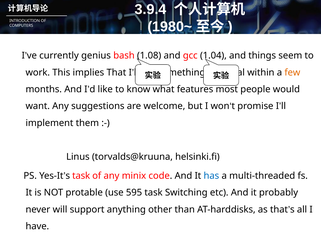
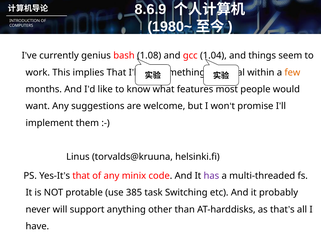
3.9.4: 3.9.4 -> 8.6.9
task at (81, 176): task -> that
has colour: blue -> purple
595: 595 -> 385
